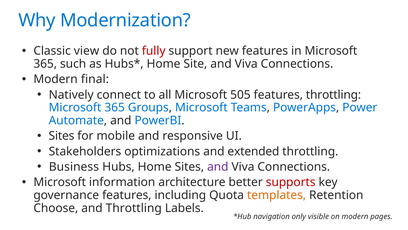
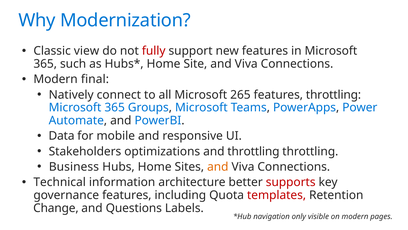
505: 505 -> 265
Sites at (62, 136): Sites -> Data
and extended: extended -> throttling
and at (218, 167) colour: purple -> orange
Microsoft at (60, 182): Microsoft -> Technical
templates colour: orange -> red
Choose: Choose -> Change
and Throttling: Throttling -> Questions
